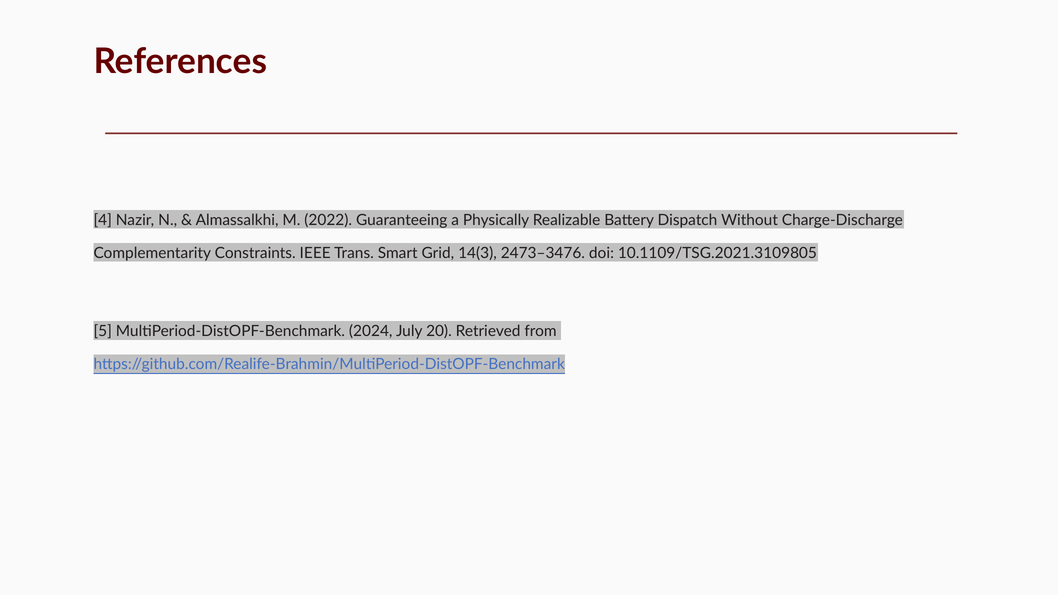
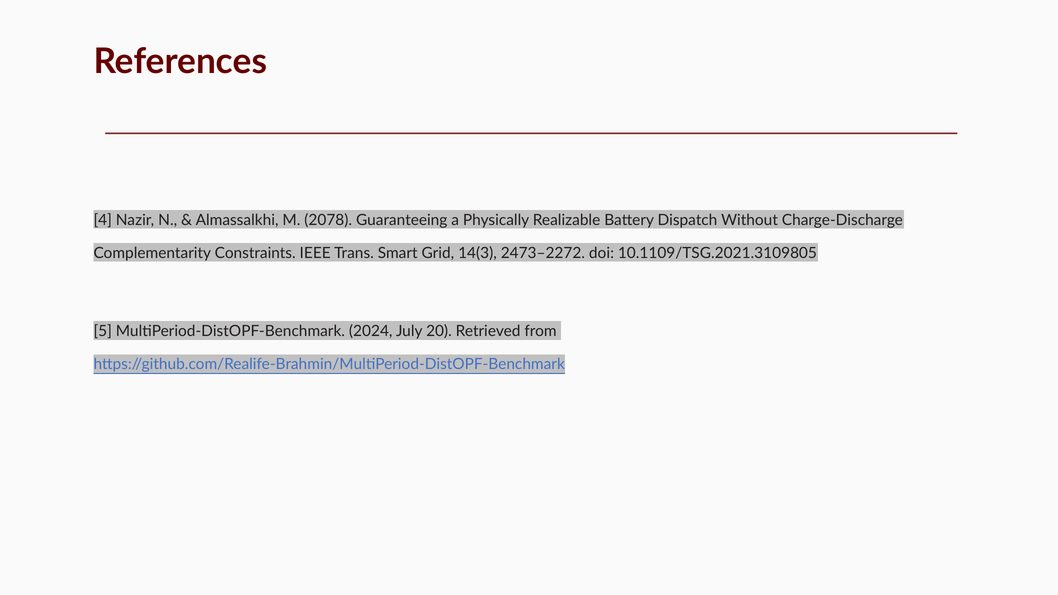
2022: 2022 -> 2078
2473–3476: 2473–3476 -> 2473–2272
